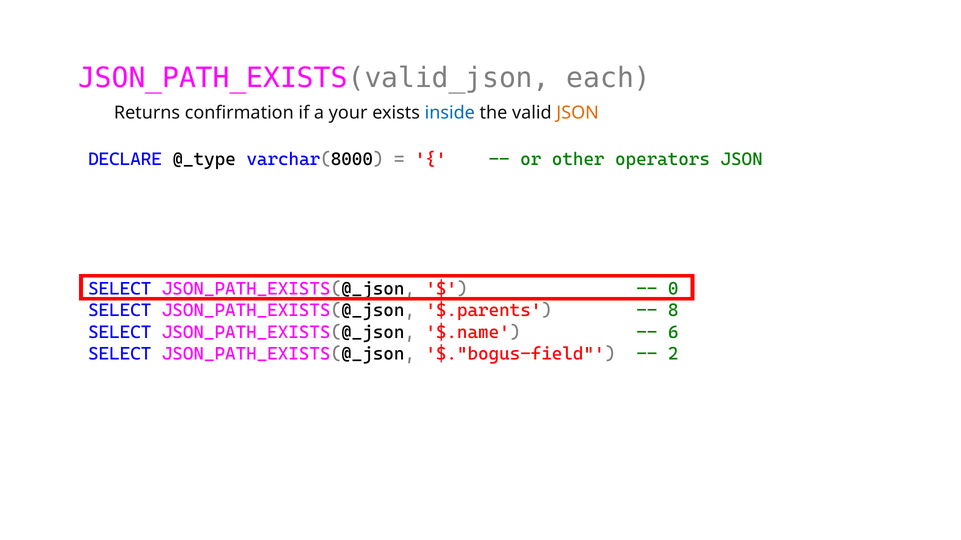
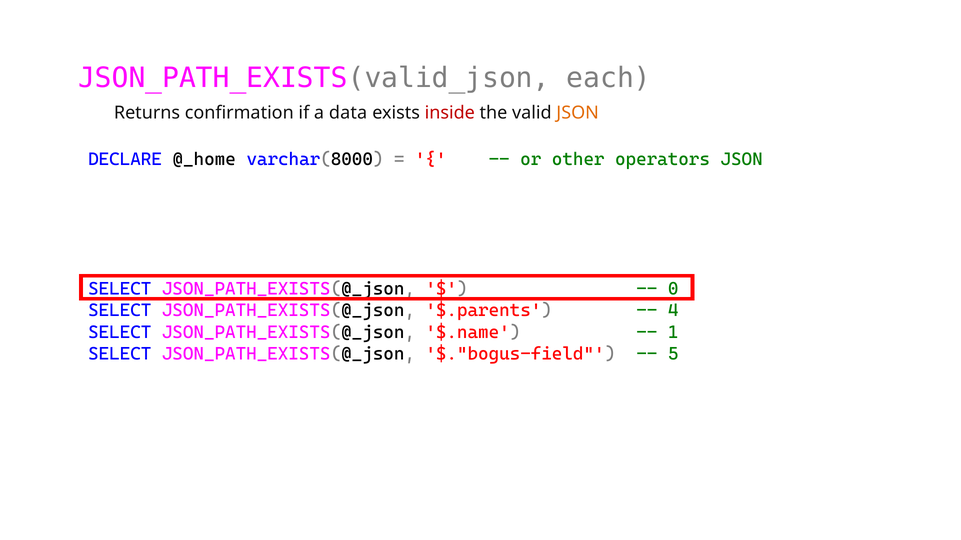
your: your -> data
inside colour: blue -> red
@_type: @_type -> @_home
8: 8 -> 4
6: 6 -> 1
2: 2 -> 5
